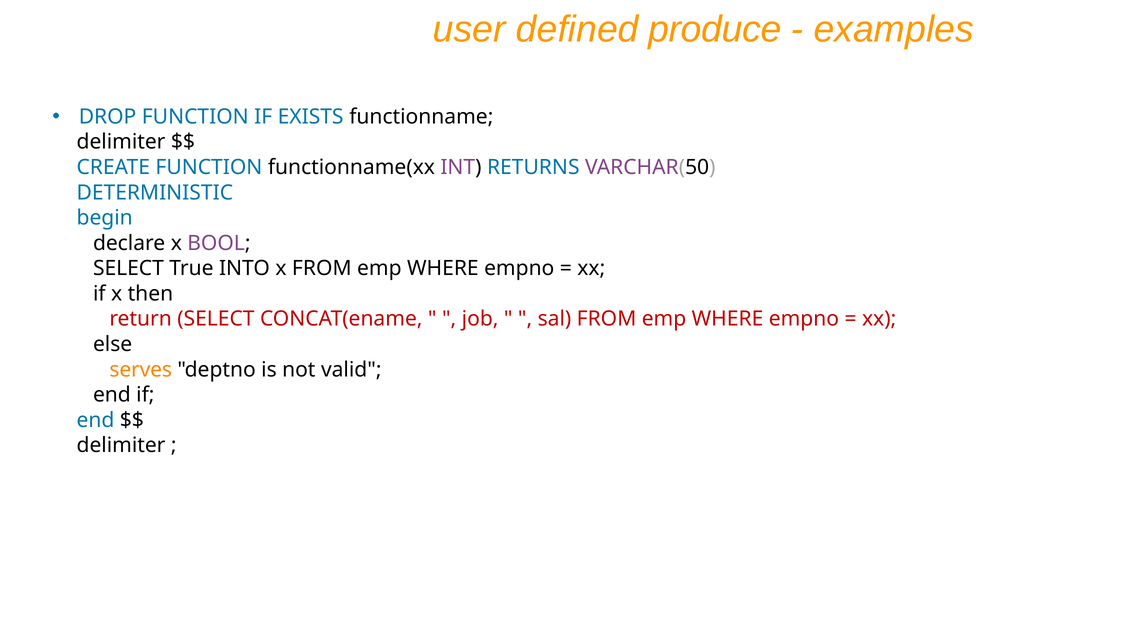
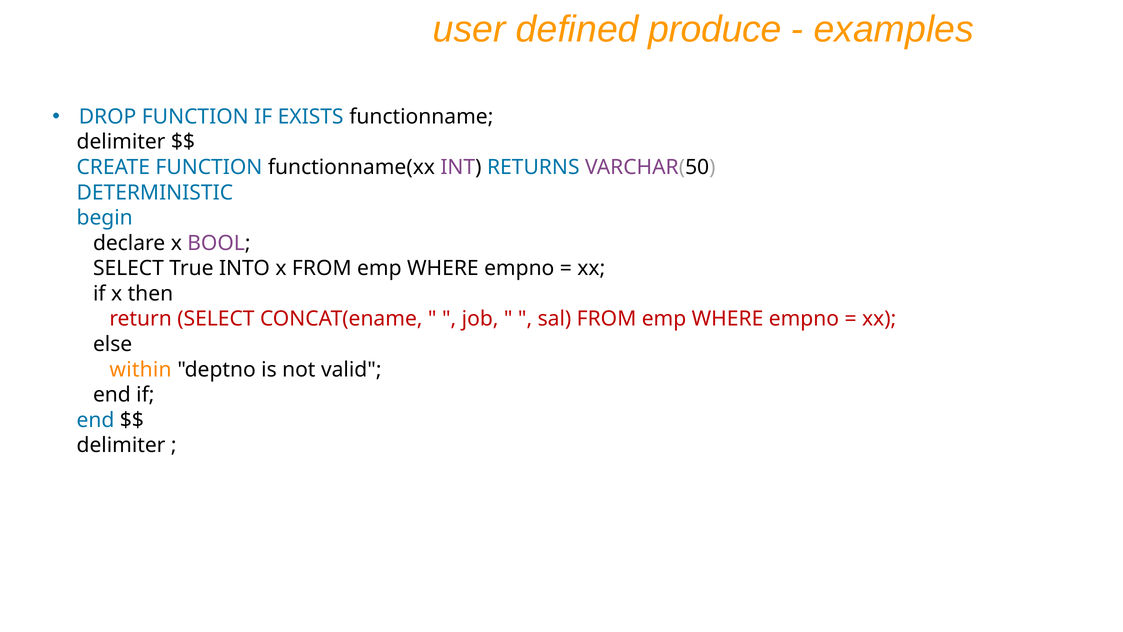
serves: serves -> within
